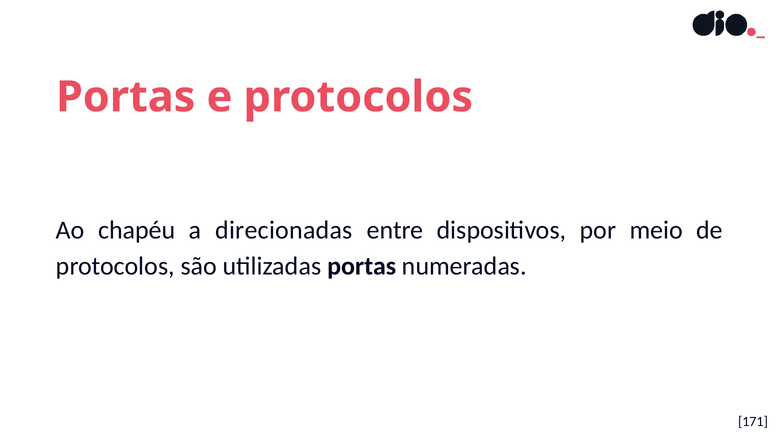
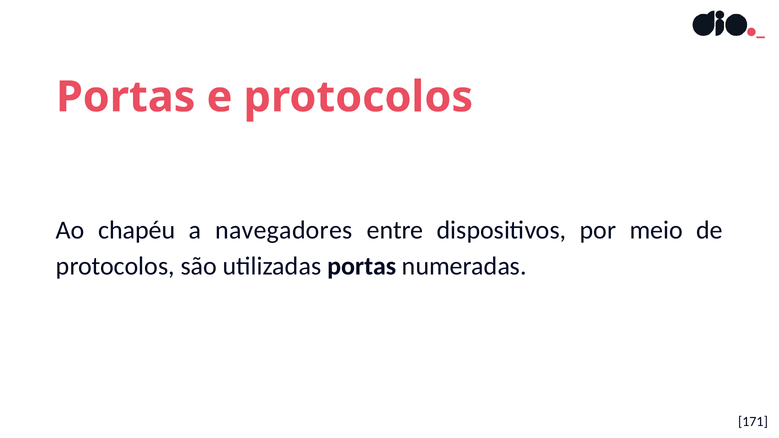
direcionadas: direcionadas -> navegadores
